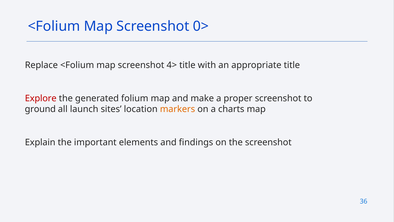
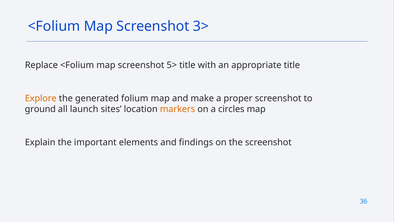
0>: 0> -> 3>
4>: 4> -> 5>
Explore colour: red -> orange
charts: charts -> circles
